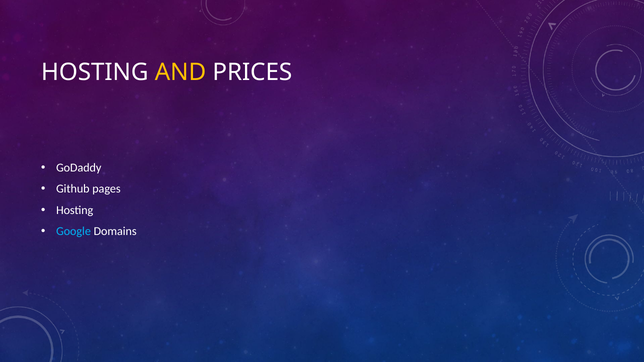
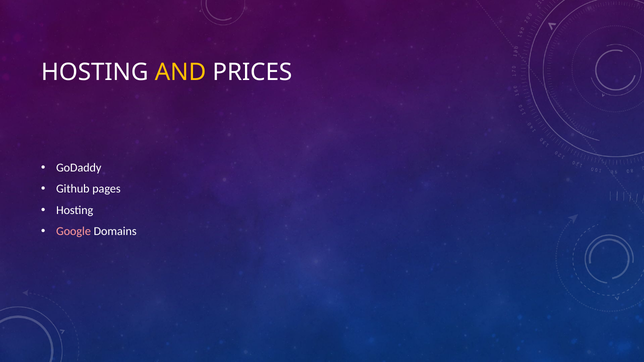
Google colour: light blue -> pink
